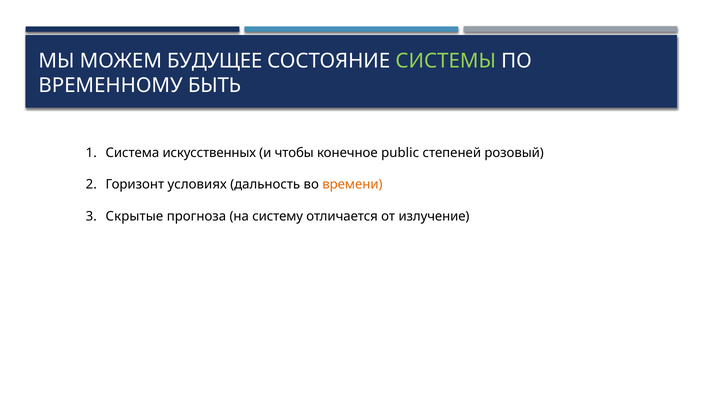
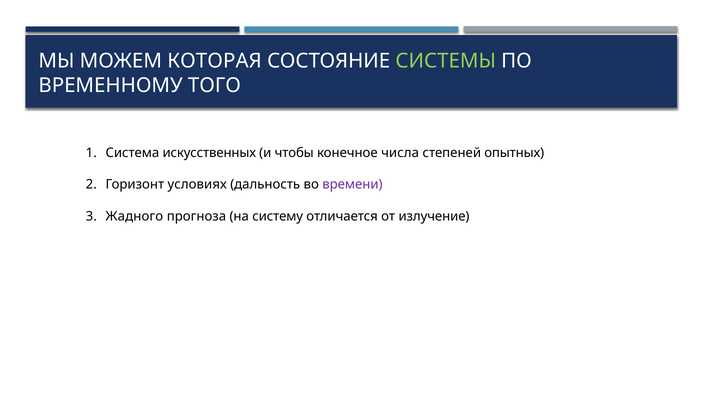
БУДУЩЕЕ: БУДУЩЕЕ -> КОТОРАЯ
БЫТЬ: БЫТЬ -> ТОГО
public: public -> числа
розовый: розовый -> опытных
времени colour: orange -> purple
Скрытые: Скрытые -> Жадного
